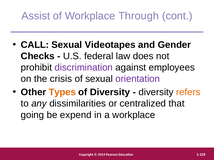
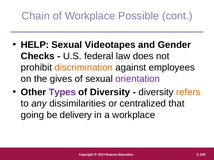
Assist: Assist -> Chain
Through: Through -> Possible
CALL: CALL -> HELP
discrimination colour: purple -> orange
crisis: crisis -> gives
Types colour: orange -> purple
expend: expend -> delivery
